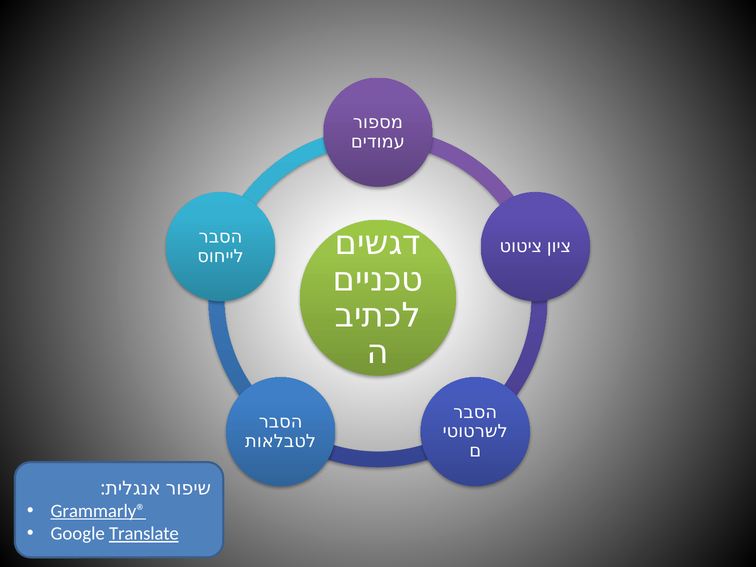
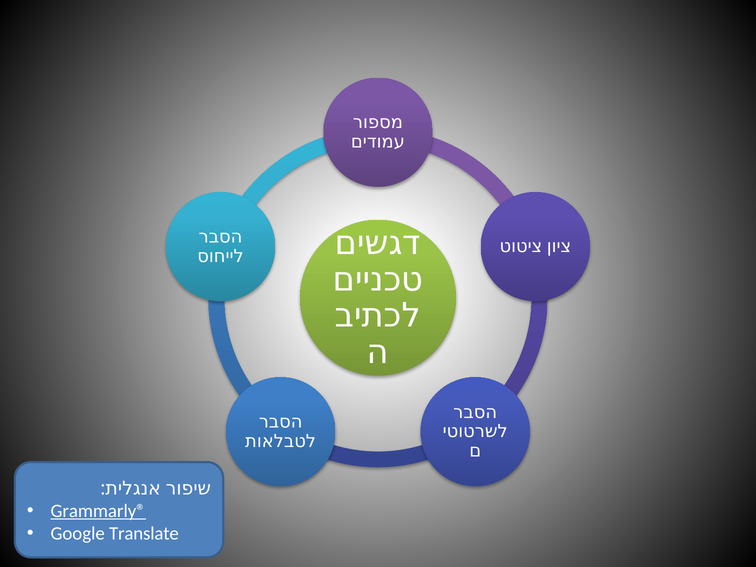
Translate underline: present -> none
